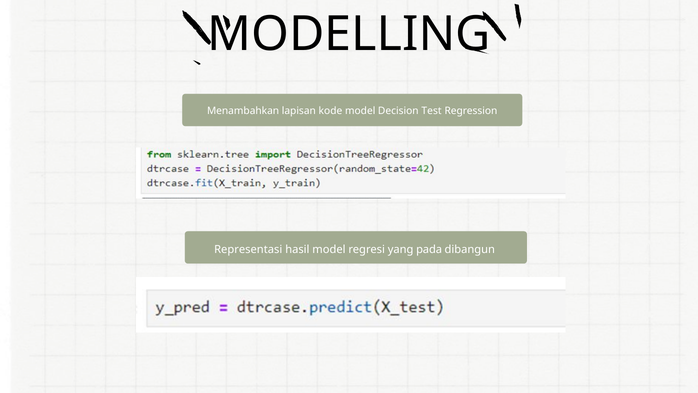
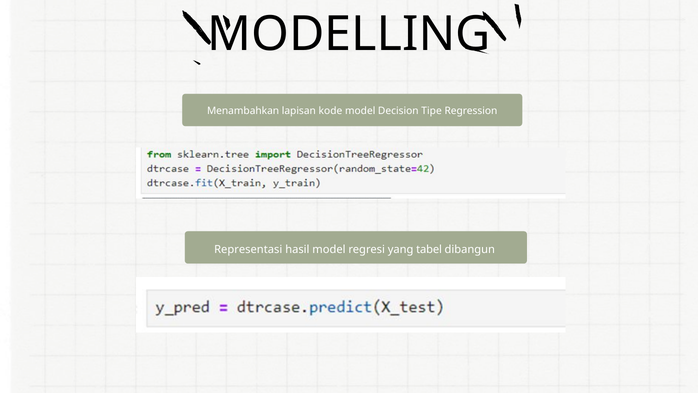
Test: Test -> Tipe
pada: pada -> tabel
